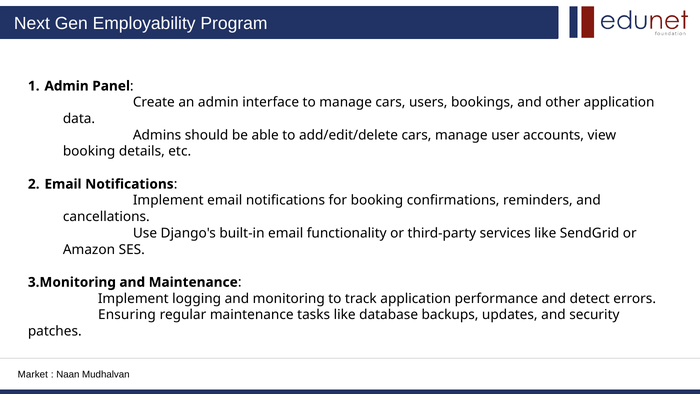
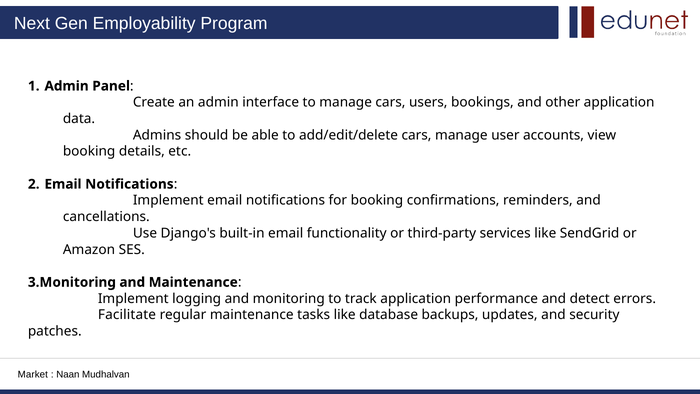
Ensuring: Ensuring -> Facilitate
